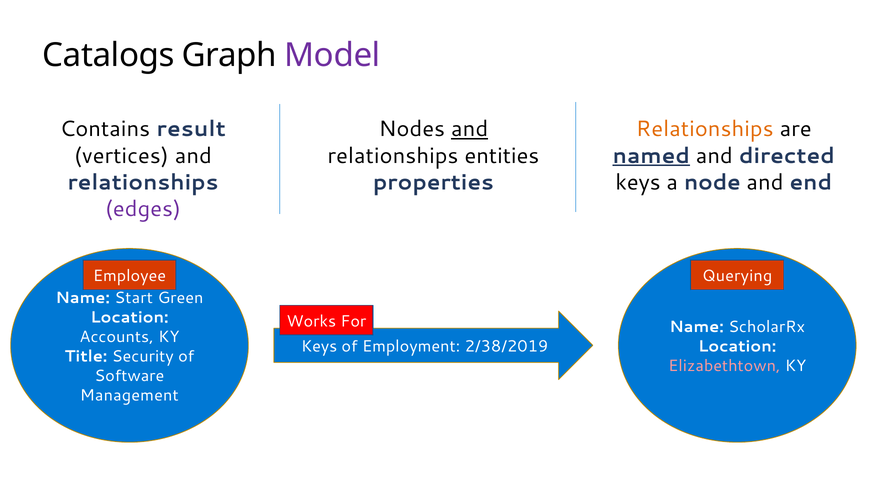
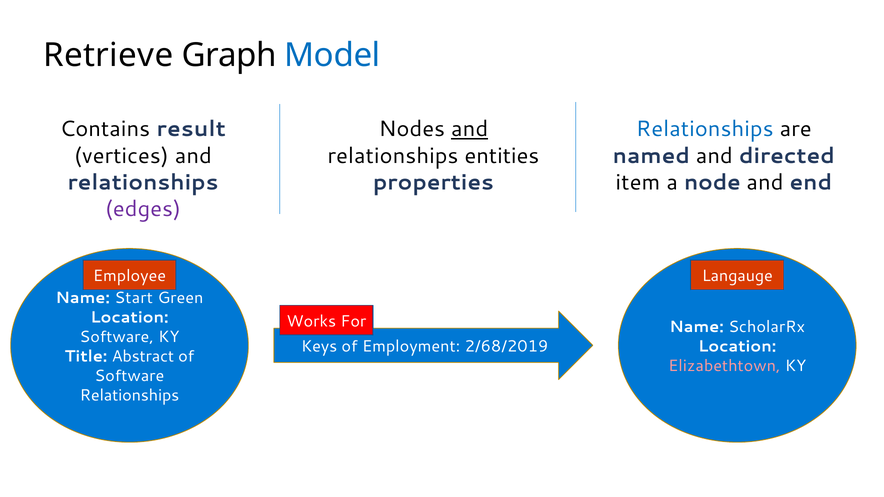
Catalogs: Catalogs -> Retrieve
Model colour: purple -> blue
Relationships at (705, 129) colour: orange -> blue
named underline: present -> none
keys at (638, 182): keys -> item
Querying: Querying -> Langauge
Accounts at (117, 337): Accounts -> Software
2/38/2019: 2/38/2019 -> 2/68/2019
Security: Security -> Abstract
Management at (129, 395): Management -> Relationships
